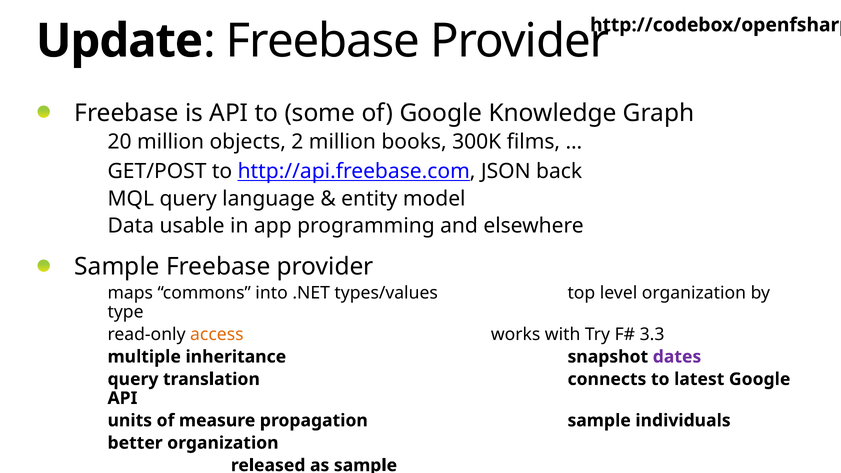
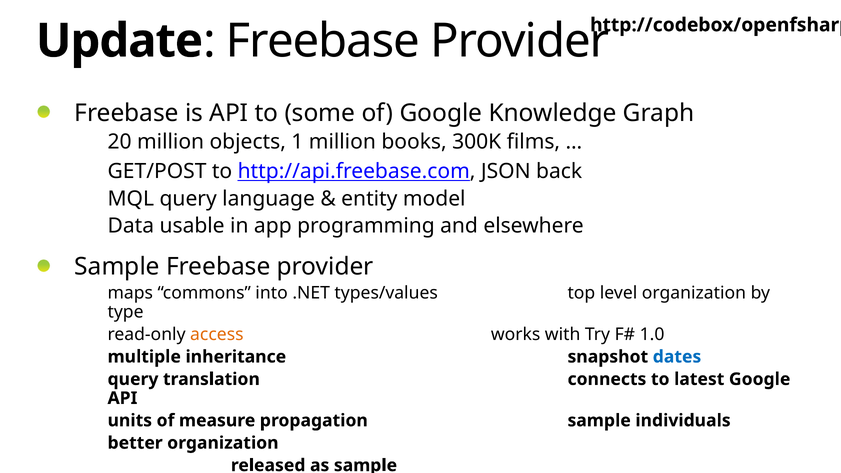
2: 2 -> 1
3.3: 3.3 -> 1.0
dates colour: purple -> blue
